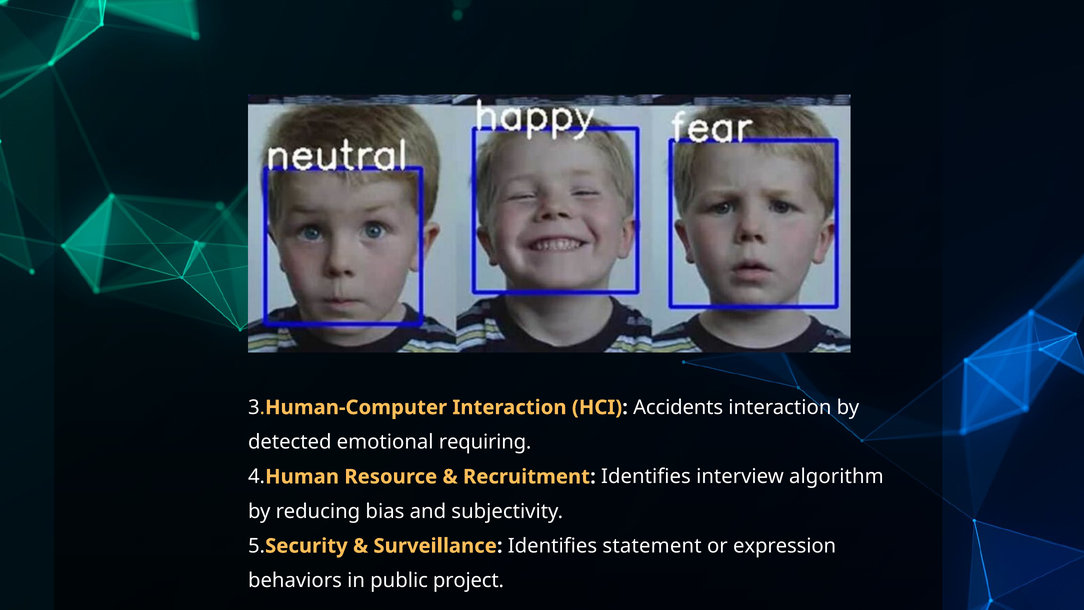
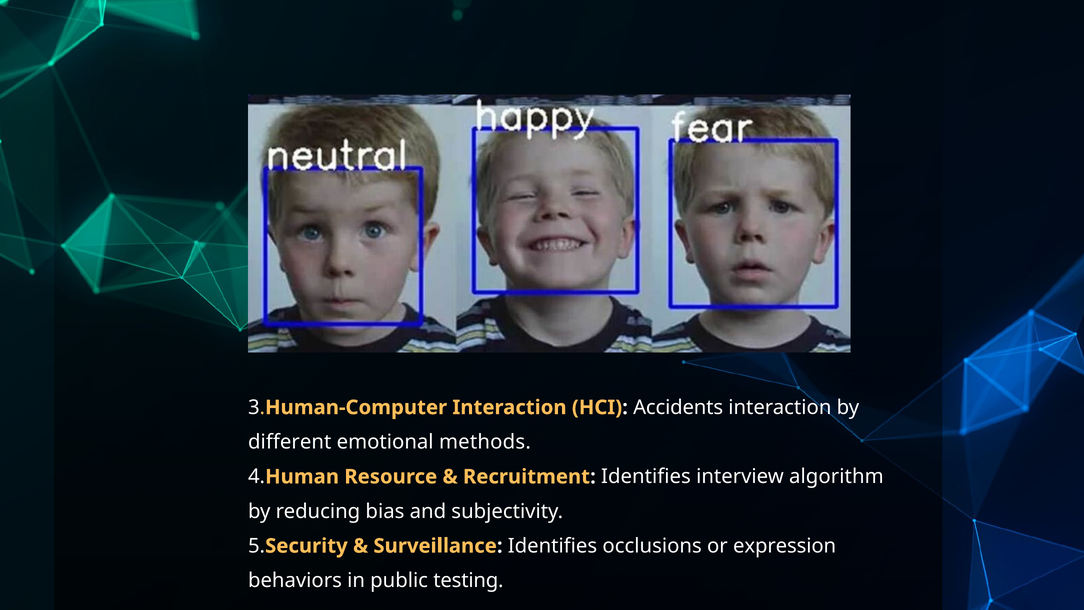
detected: detected -> different
requiring: requiring -> methods
statement: statement -> occlusions
project: project -> testing
